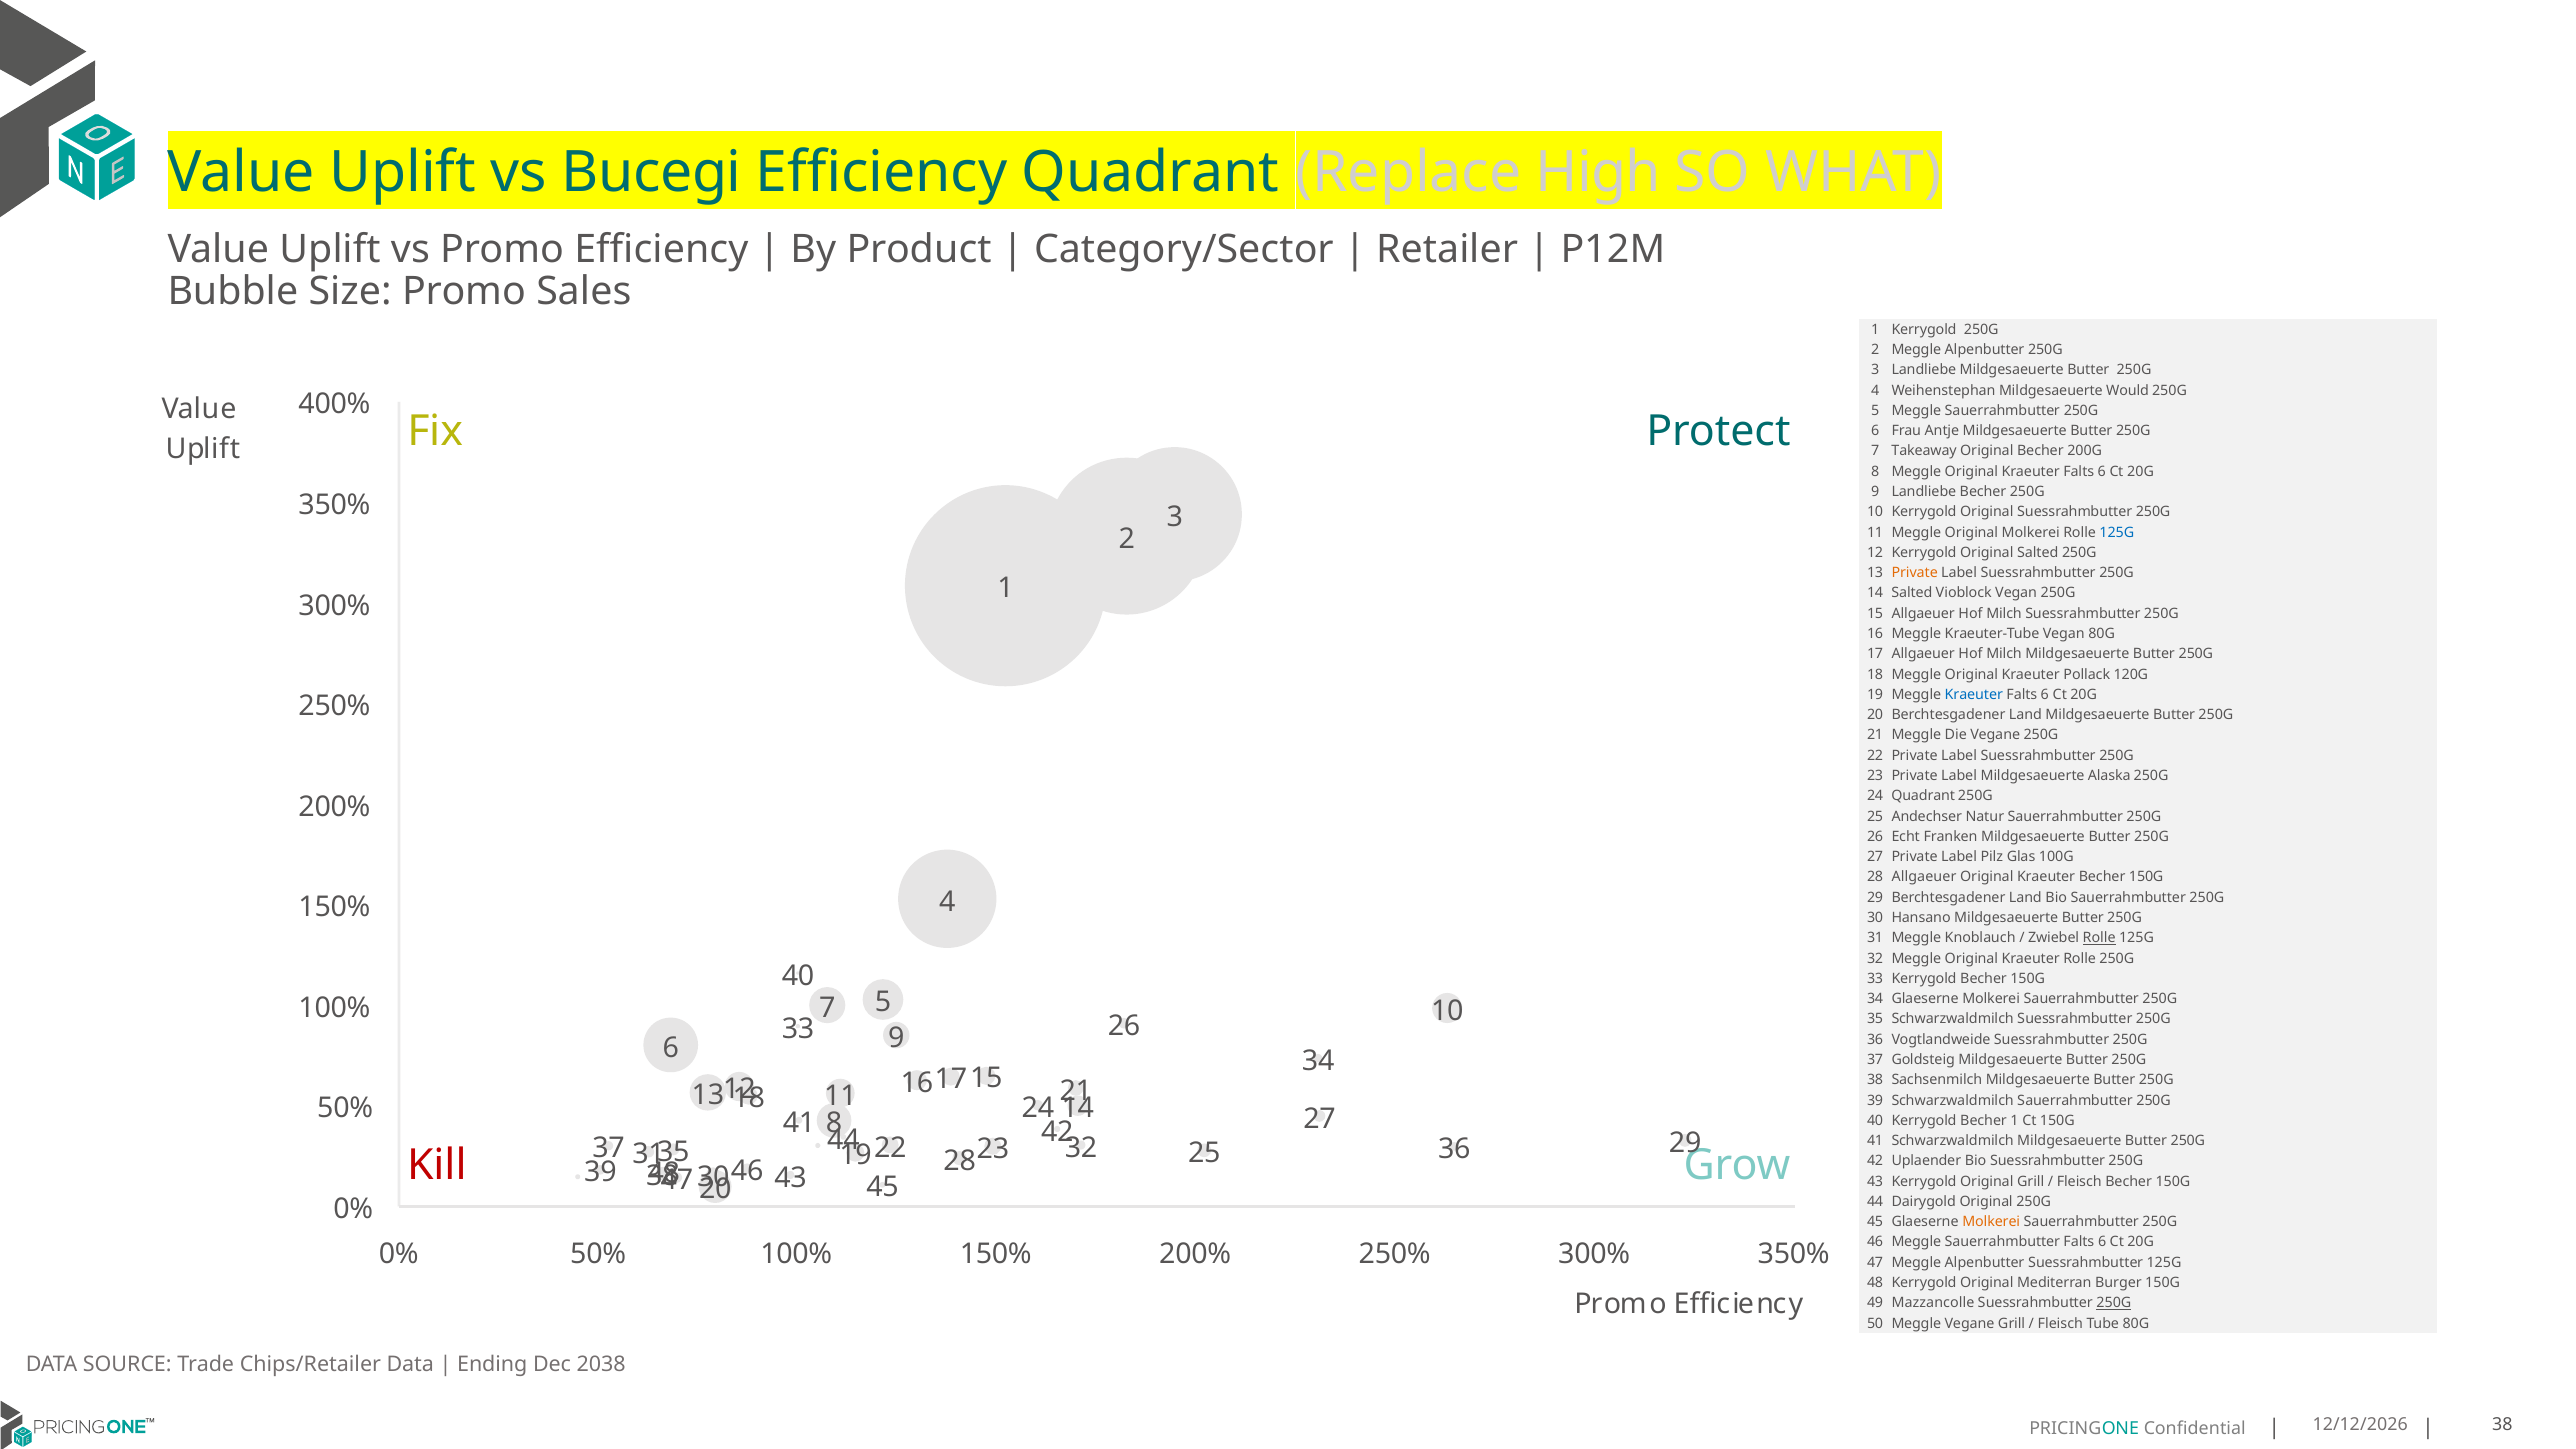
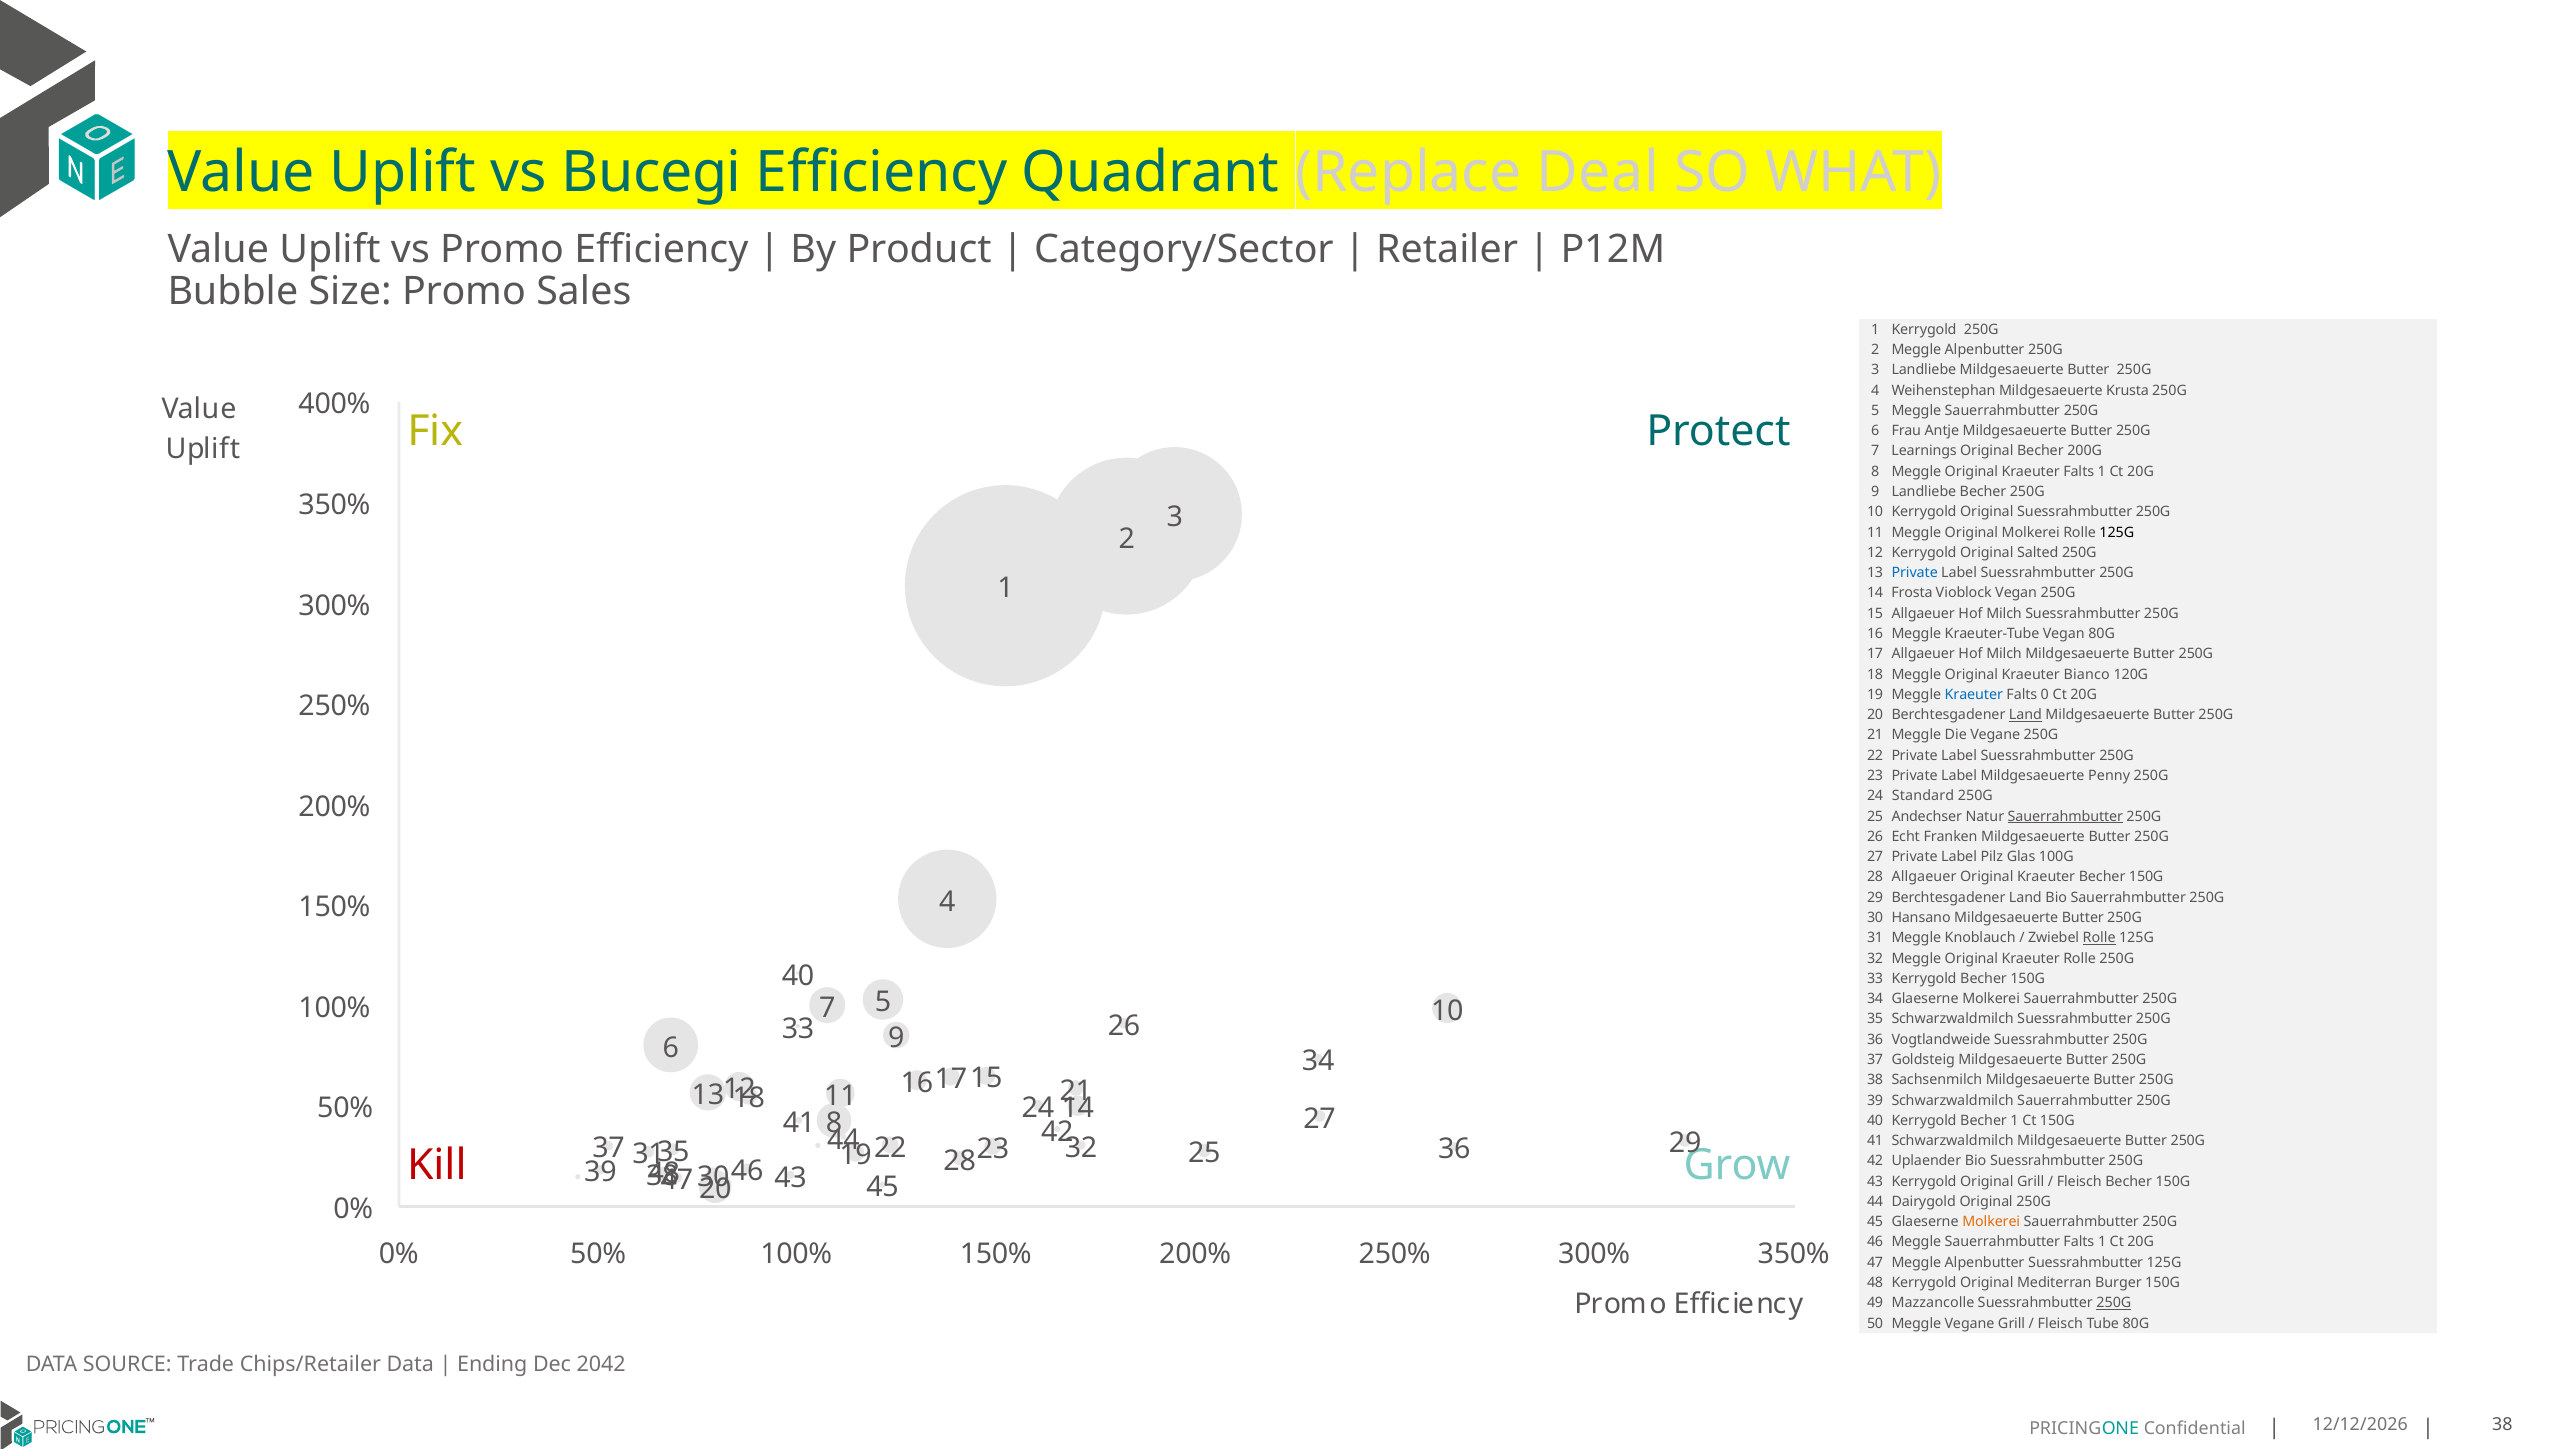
High: High -> Deal
Would: Would -> Krusta
Takeaway: Takeaway -> Learnings
Original Kraeuter Falts 6: 6 -> 1
125G at (2117, 532) colour: blue -> black
Private at (1915, 573) colour: orange -> blue
14 Salted: Salted -> Frosta
Pollack: Pollack -> Bianco
6 at (2045, 695): 6 -> 0
Land at (2025, 715) underline: none -> present
Alaska: Alaska -> Penny
24 Quadrant: Quadrant -> Standard
Sauerrahmbutter at (2065, 816) underline: none -> present
6 at (2102, 1242): 6 -> 1
2038: 2038 -> 2042
